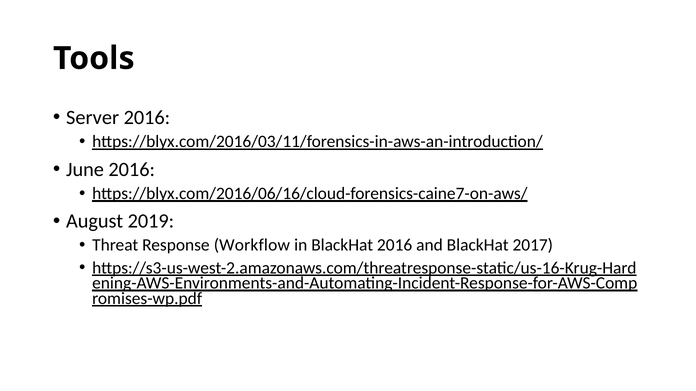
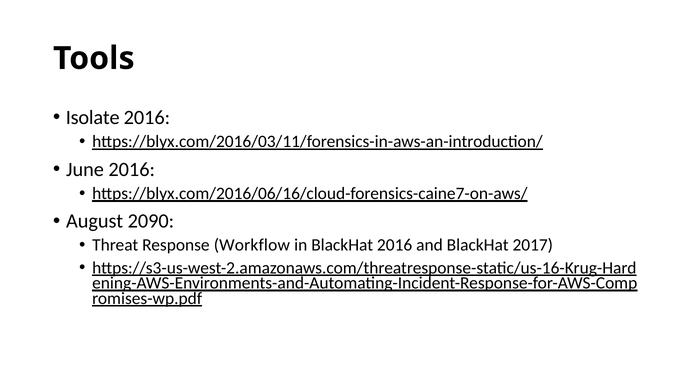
Server: Server -> Isolate
2019: 2019 -> 2090
